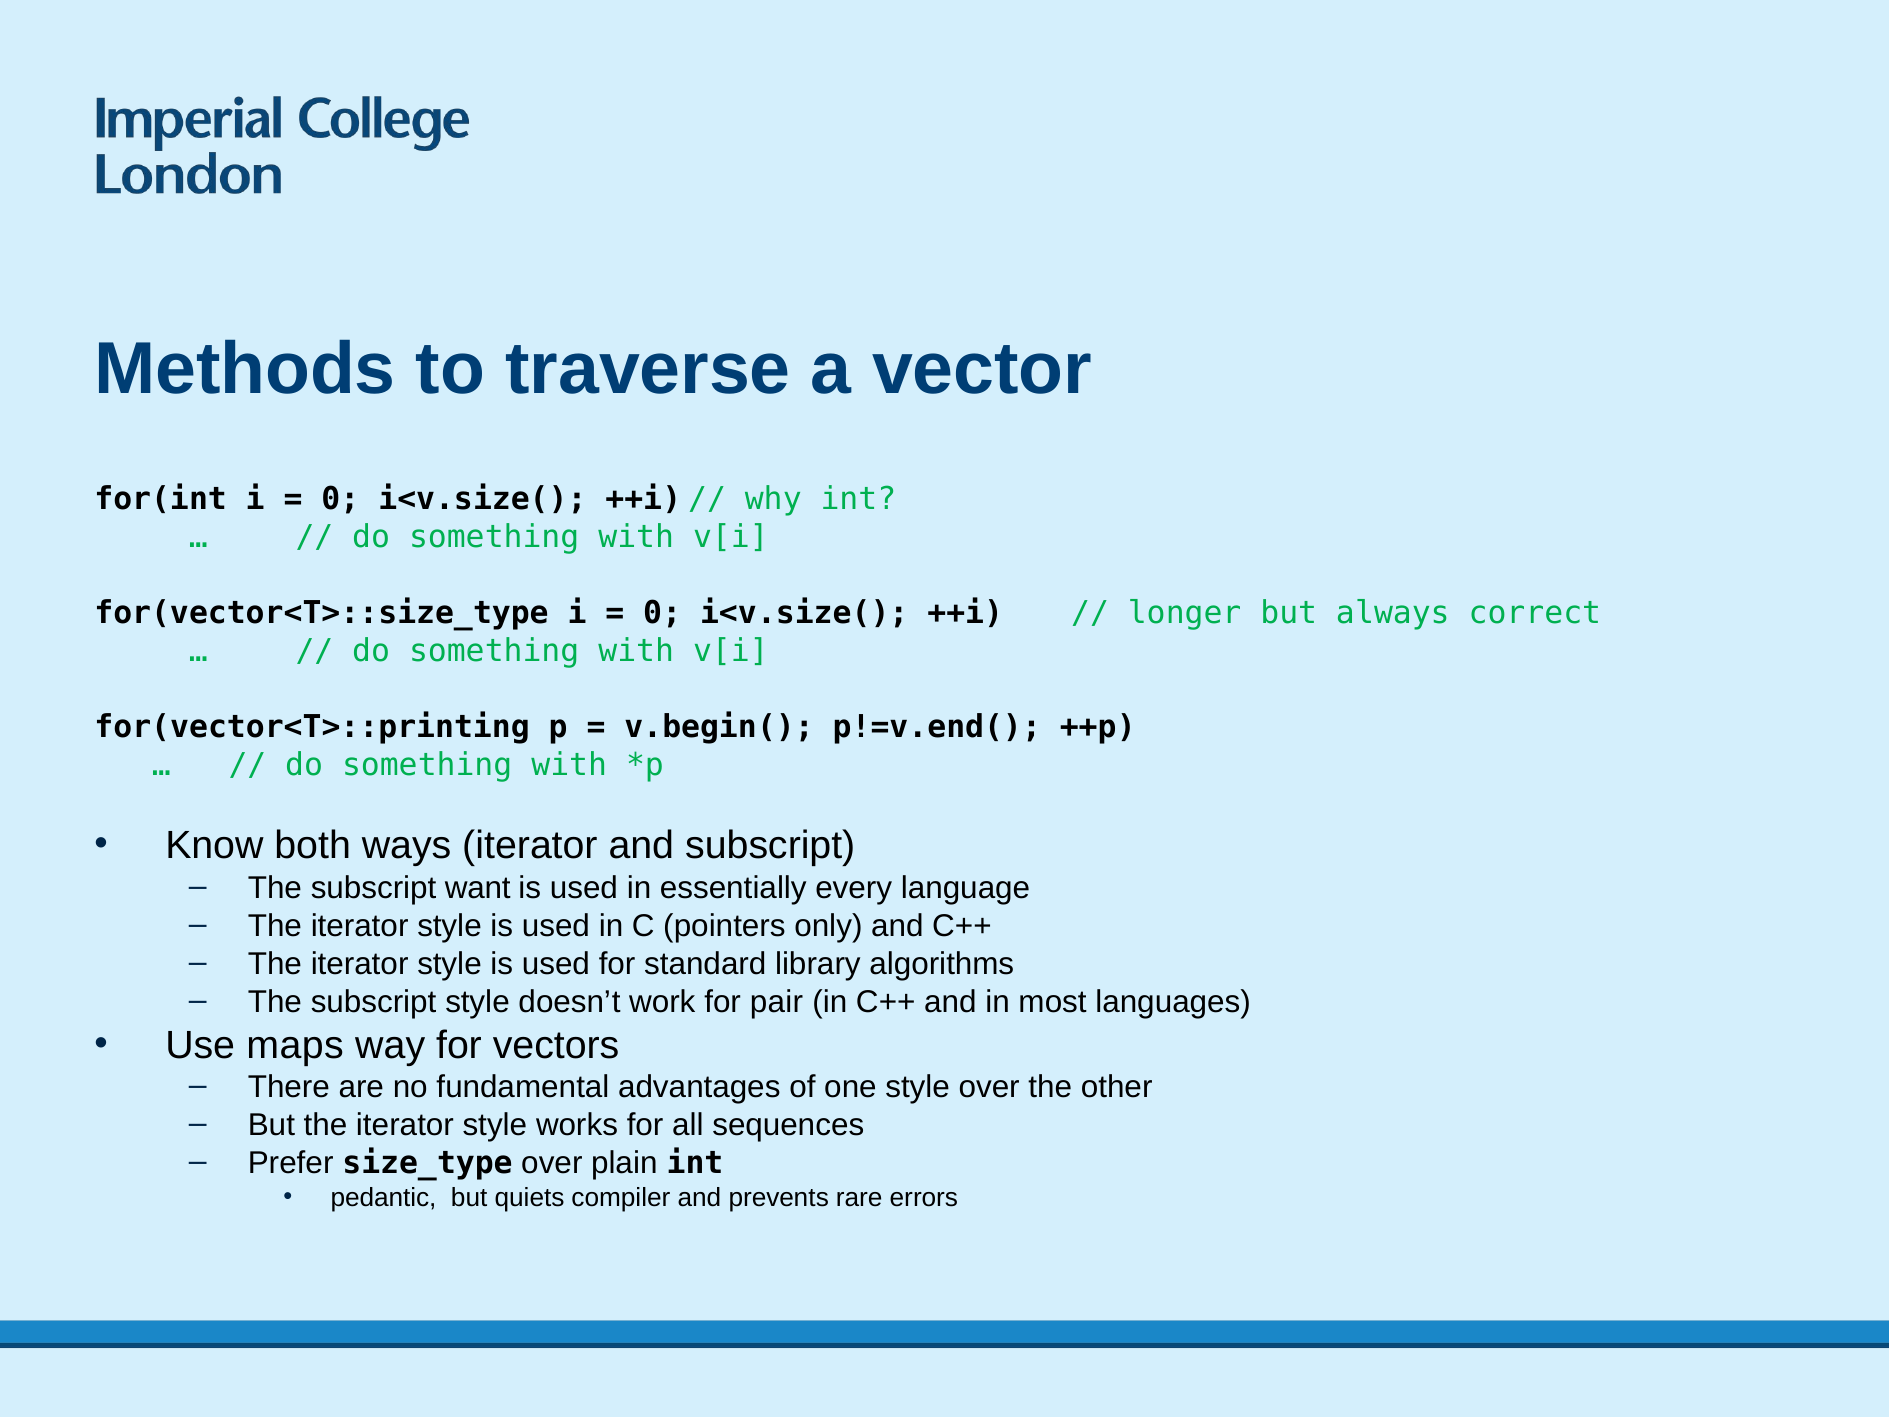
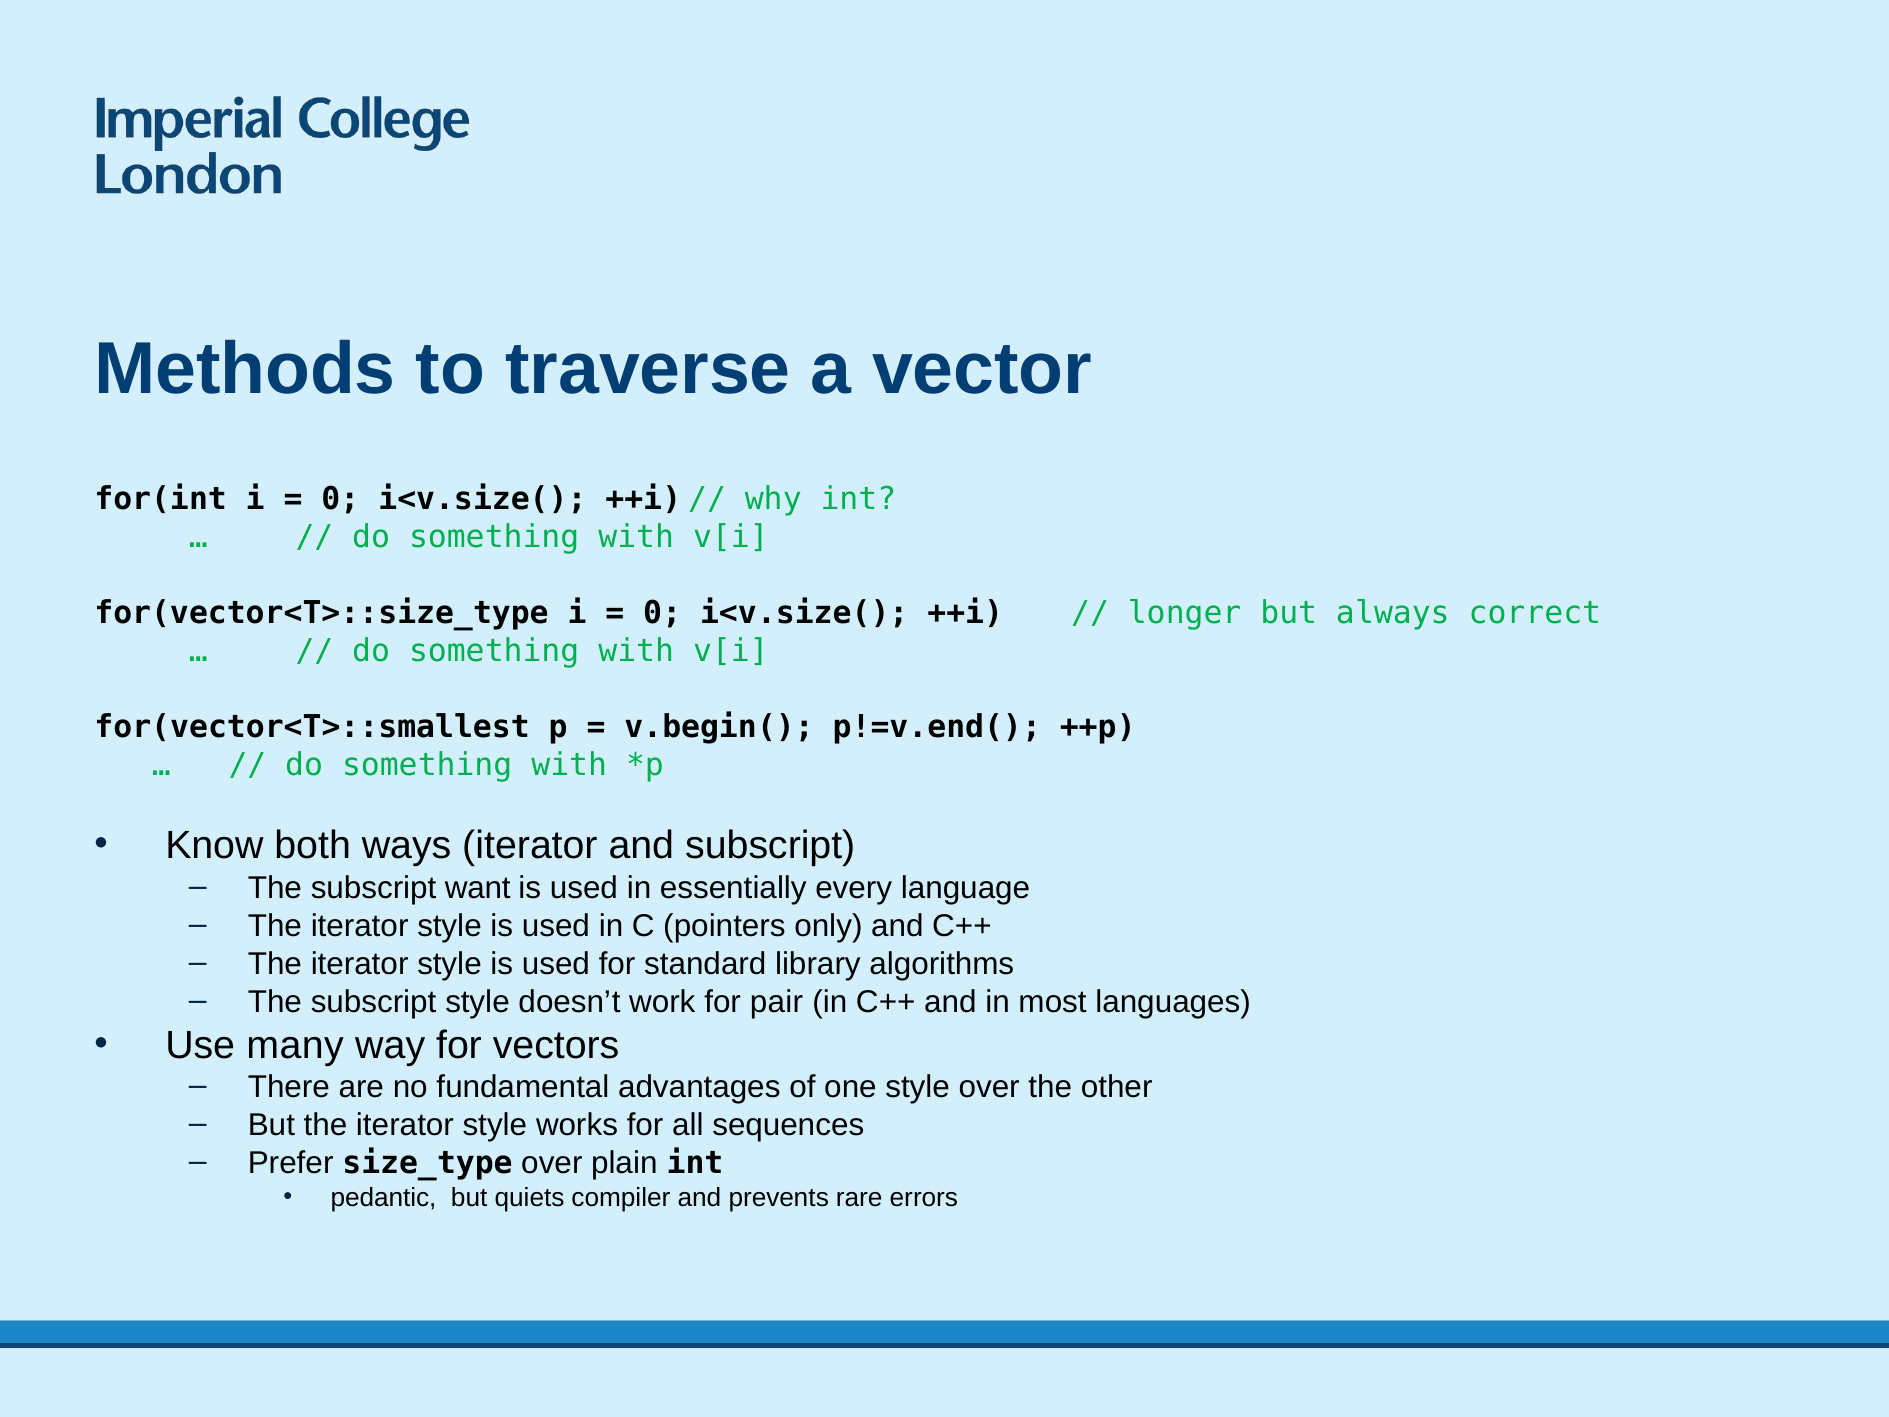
for(vector<T>::printing: for(vector<T>::printing -> for(vector<T>::smallest
maps: maps -> many
